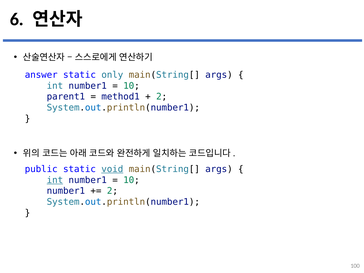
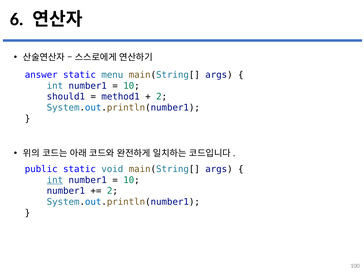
only: only -> menu
parent1: parent1 -> should1
void underline: present -> none
